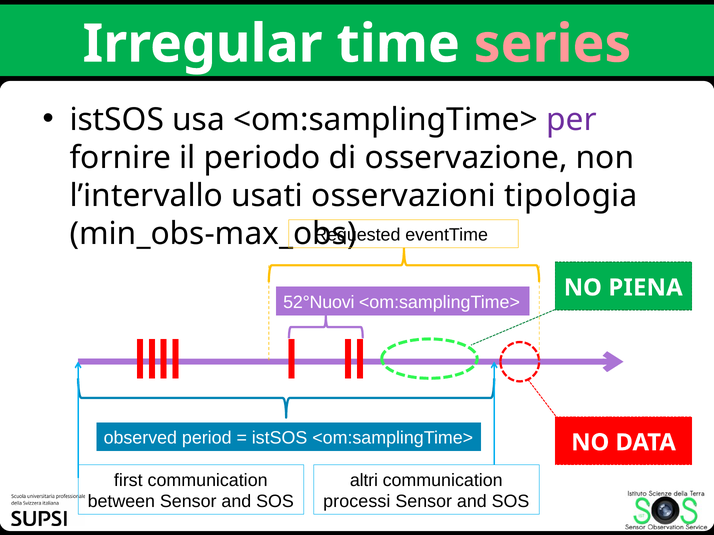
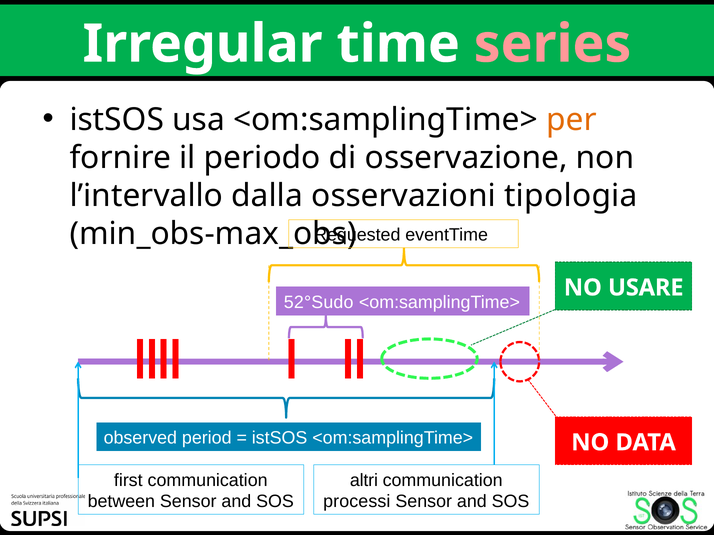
per colour: purple -> orange
usati: usati -> dalla
PIENA: PIENA -> USARE
52°Nuovi: 52°Nuovi -> 52°Sudo
